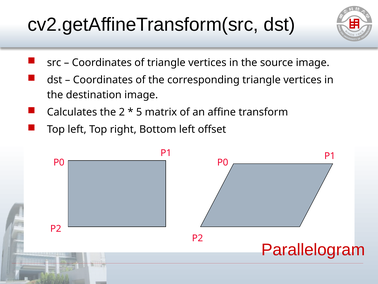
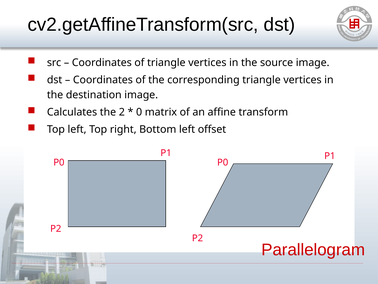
5: 5 -> 0
